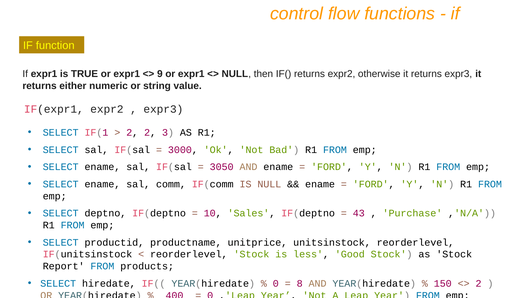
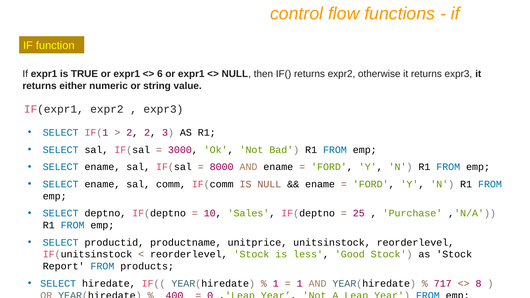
9: 9 -> 6
3050: 3050 -> 8000
43: 43 -> 25
0 at (276, 284): 0 -> 1
8 at (300, 284): 8 -> 1
150: 150 -> 717
2 at (479, 284): 2 -> 8
